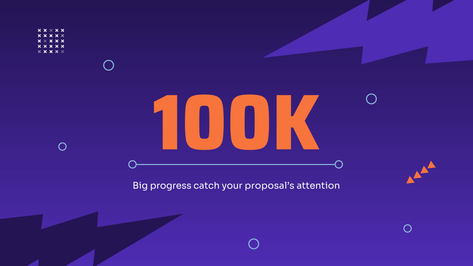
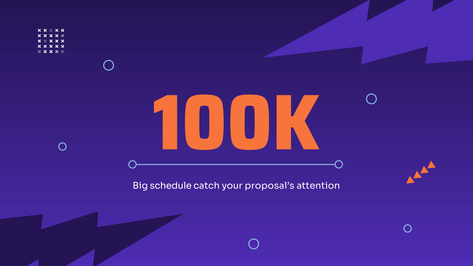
progress: progress -> schedule
